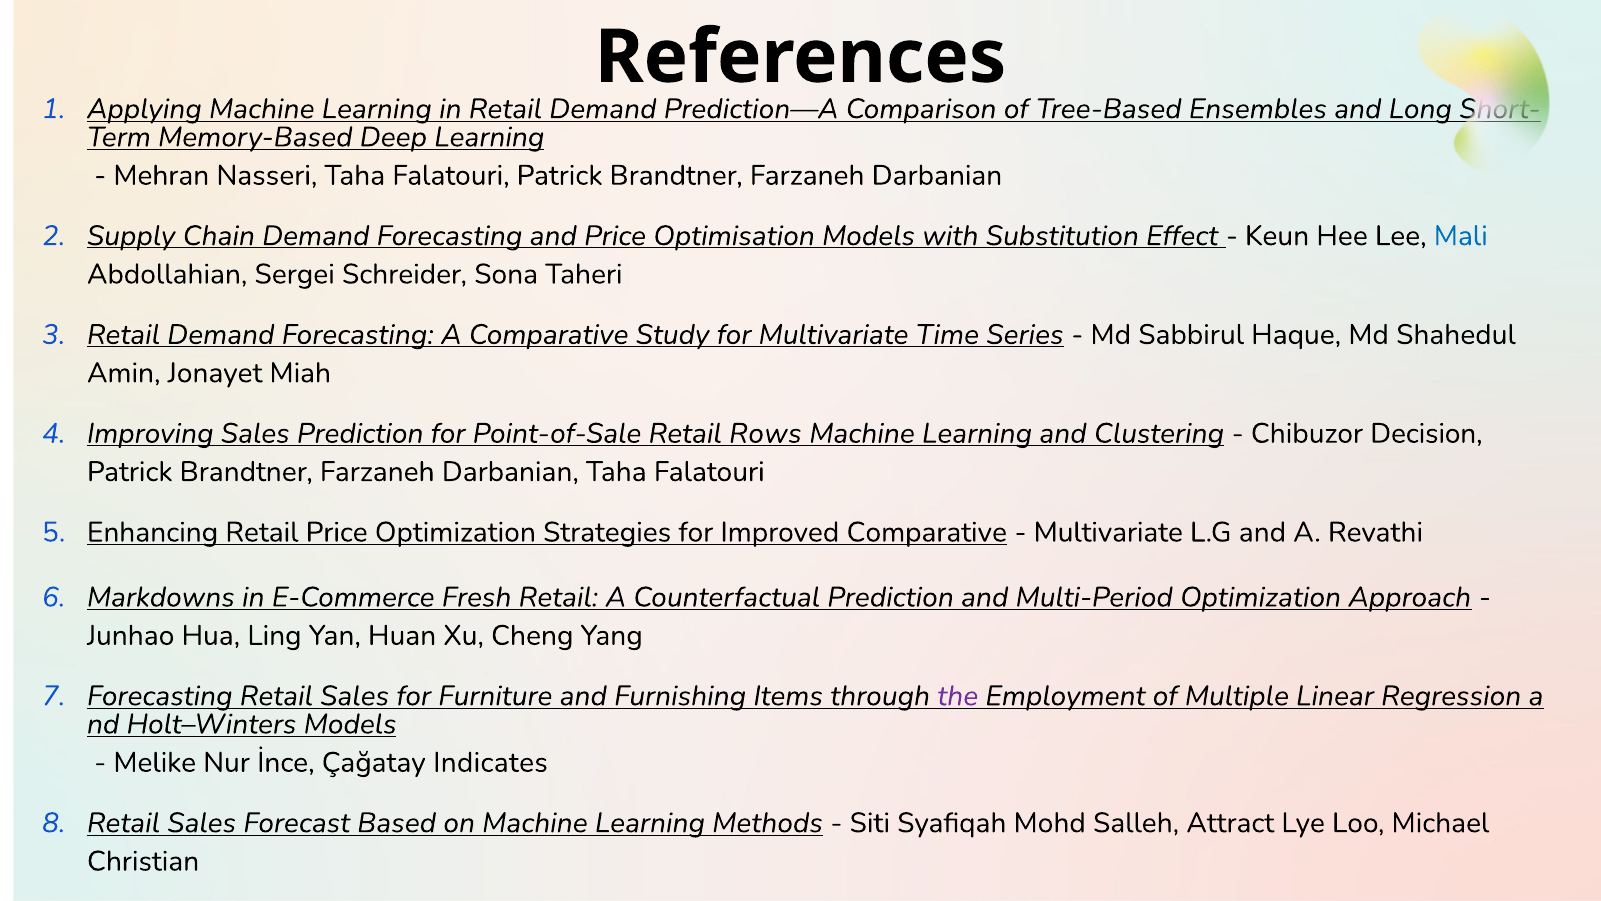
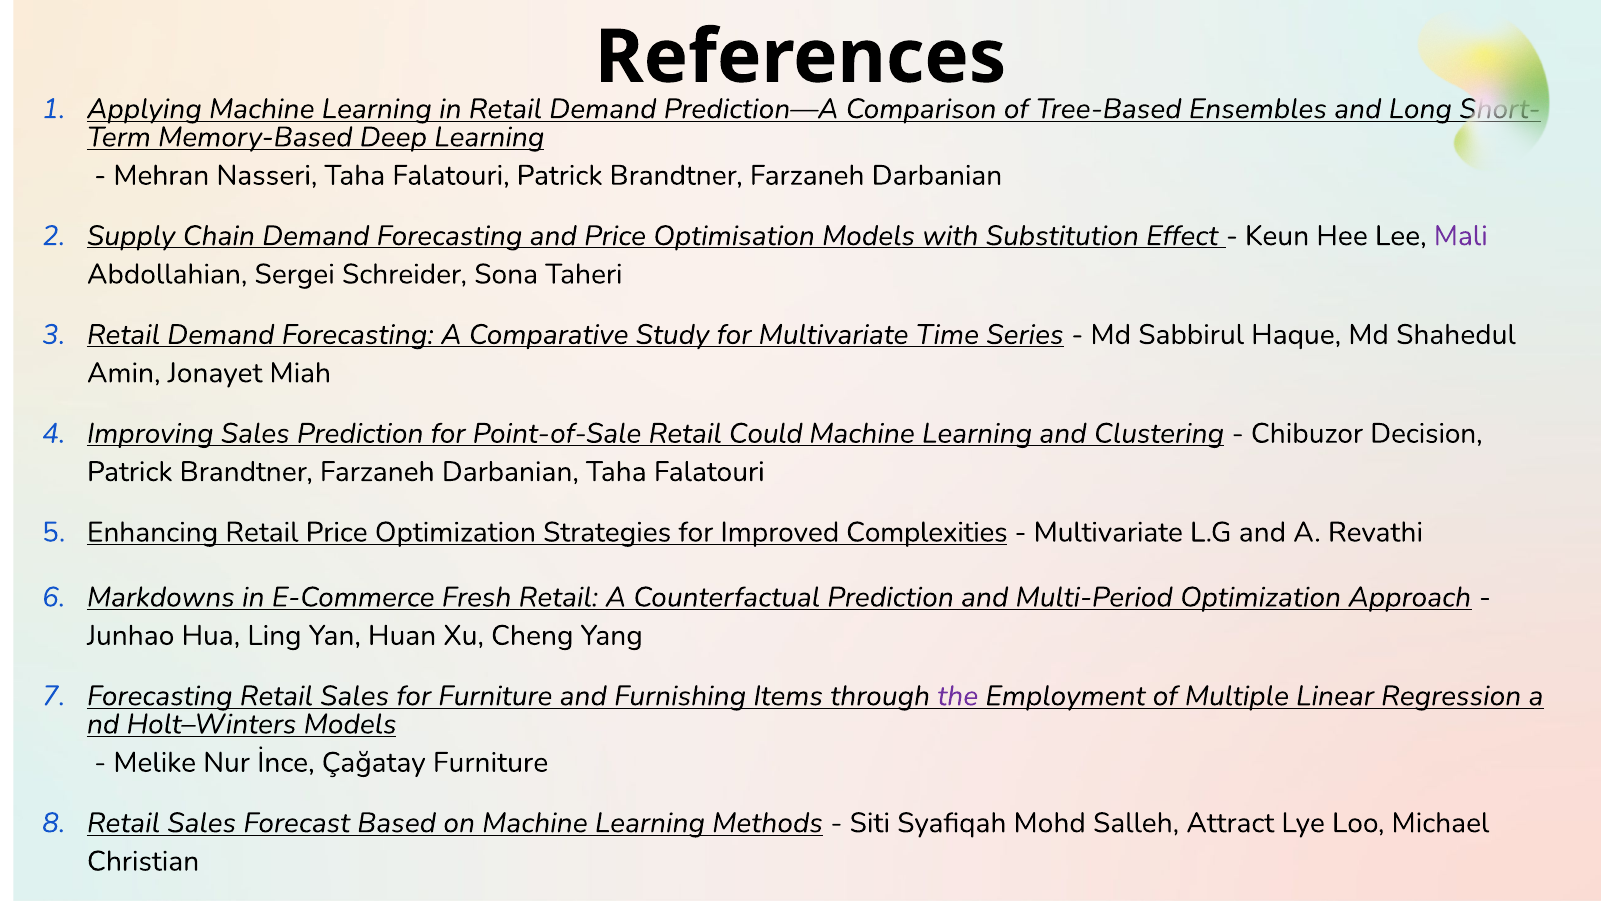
Mali colour: blue -> purple
Rows: Rows -> Could
Improved Comparative: Comparative -> Complexities
Çağatay Indicates: Indicates -> Furniture
